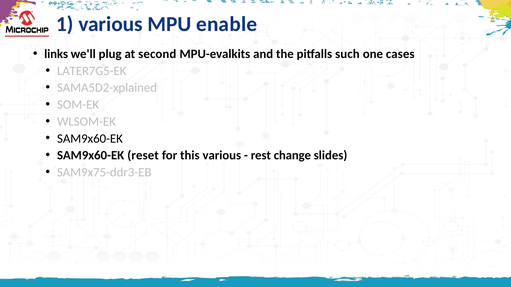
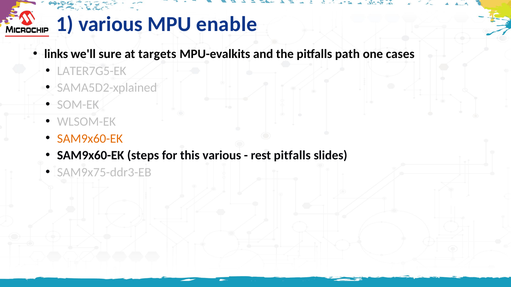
plug: plug -> sure
second: second -> targets
such: such -> path
SAM9x60-EK at (90, 139) colour: black -> orange
reset: reset -> steps
rest change: change -> pitfalls
